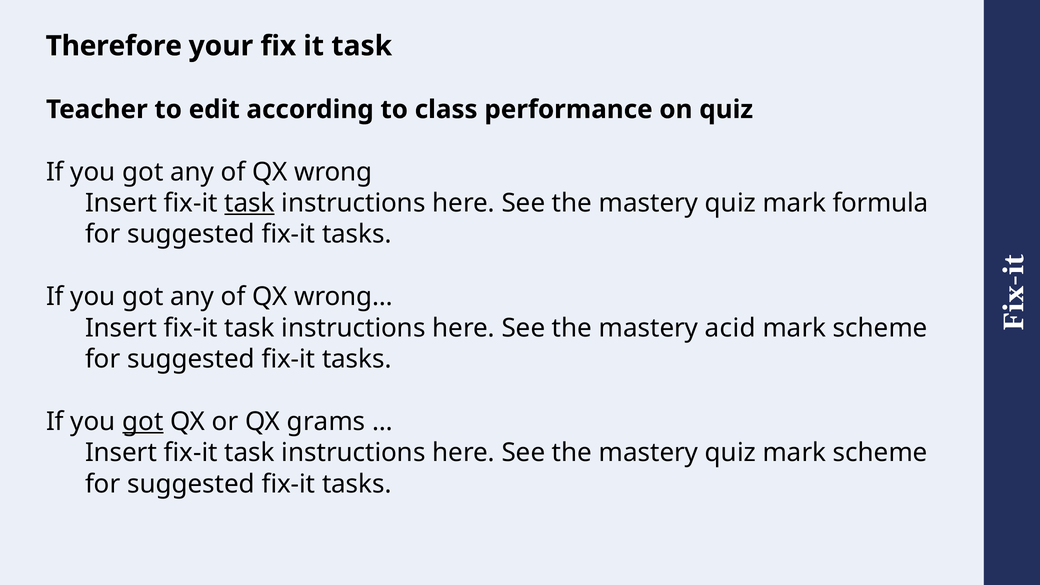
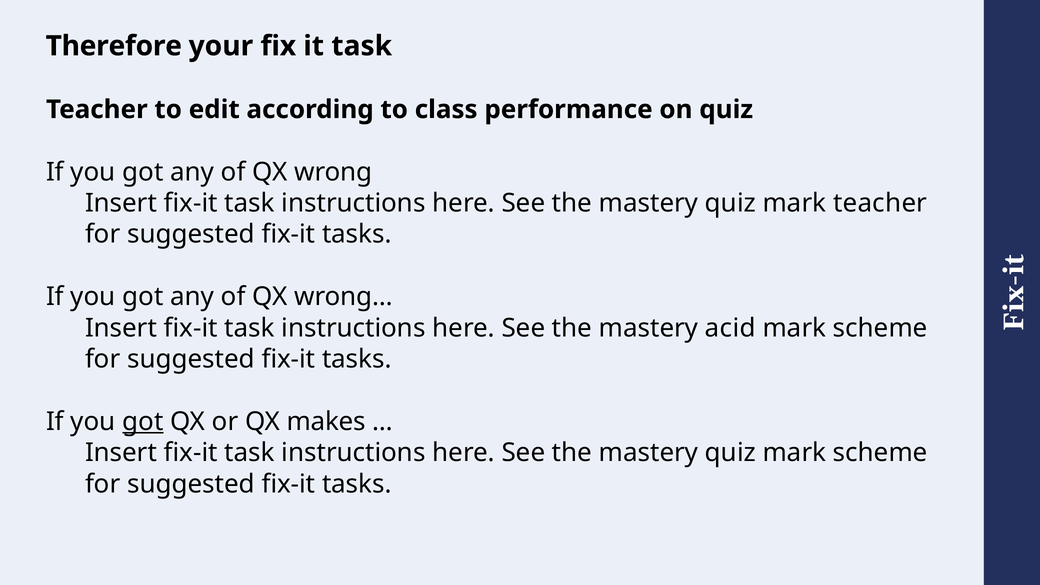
task at (250, 203) underline: present -> none
mark formula: formula -> teacher
grams: grams -> makes
